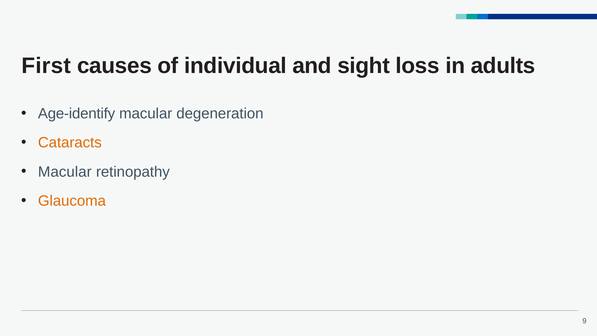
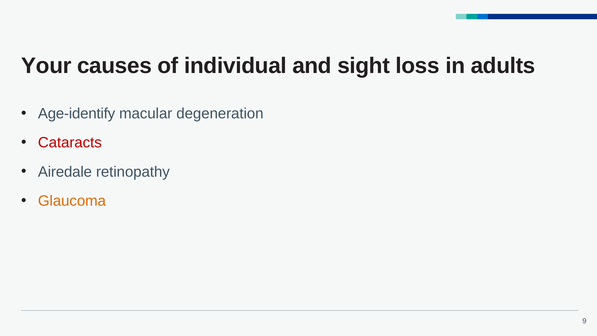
First: First -> Your
Cataracts colour: orange -> red
Macular at (65, 172): Macular -> Airedale
